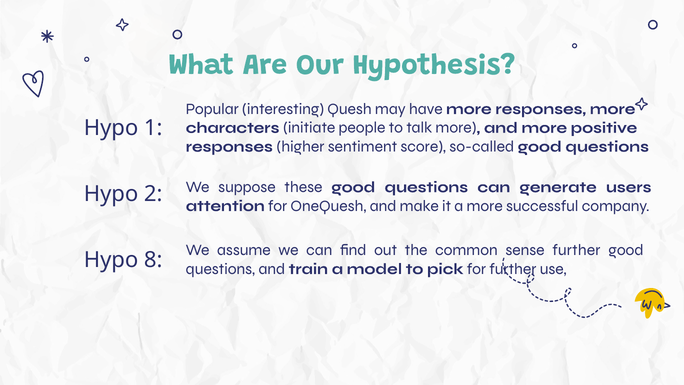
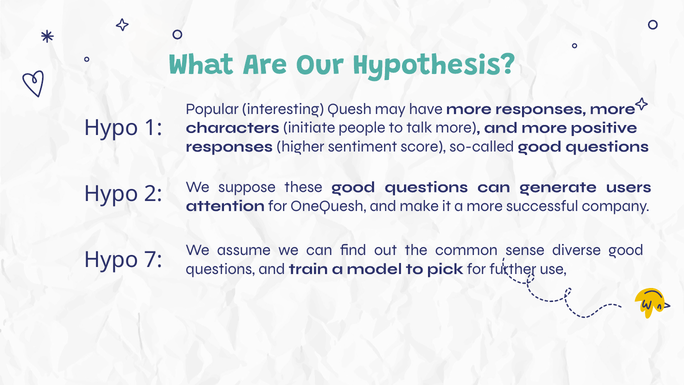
8: 8 -> 7
sense further: further -> diverse
